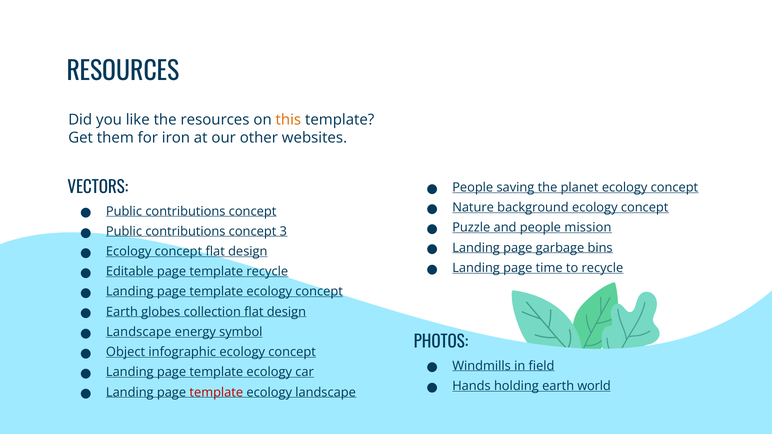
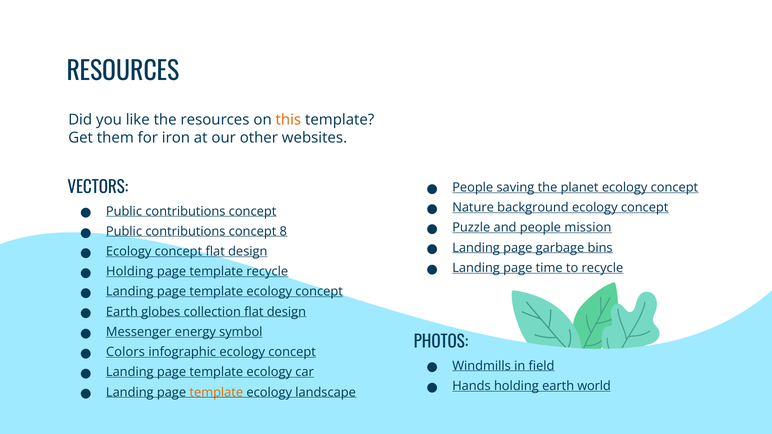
3: 3 -> 8
Editable at (130, 272): Editable -> Holding
Landscape at (139, 332): Landscape -> Messenger
Object: Object -> Colors
template at (216, 393) colour: red -> orange
